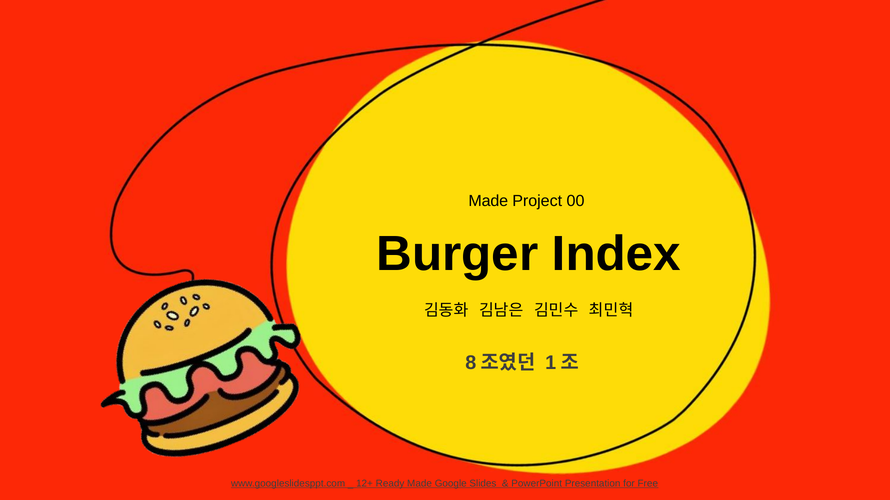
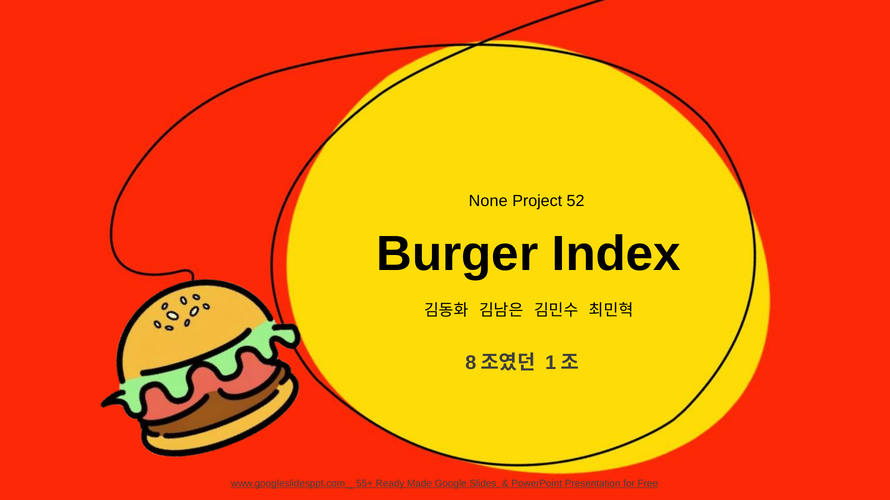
Made at (488, 201): Made -> None
00: 00 -> 52
12+: 12+ -> 55+
